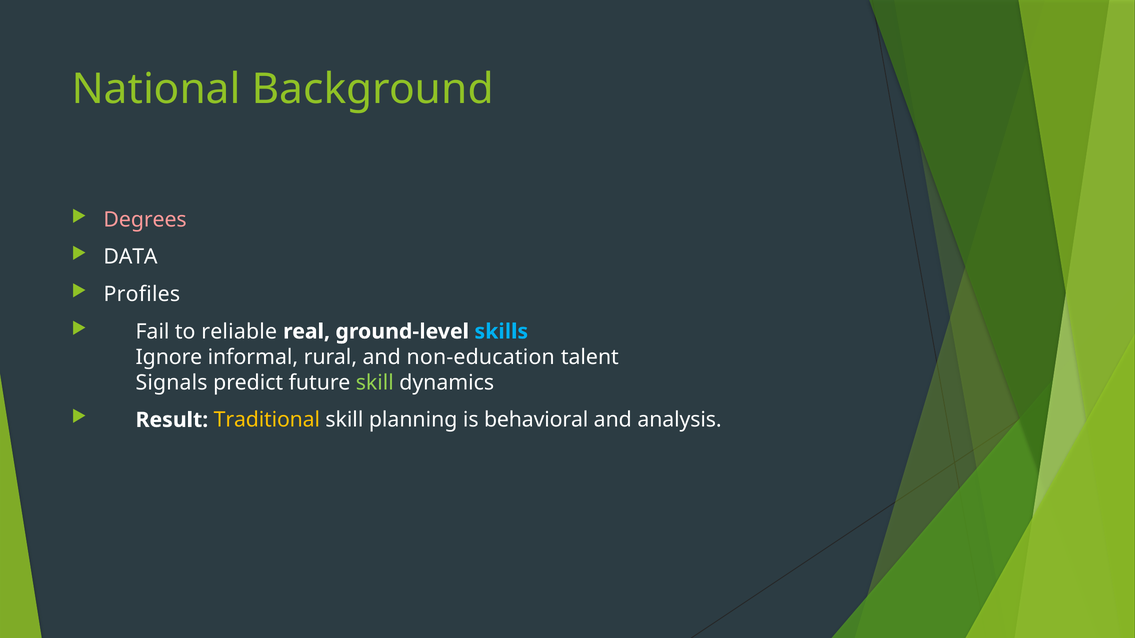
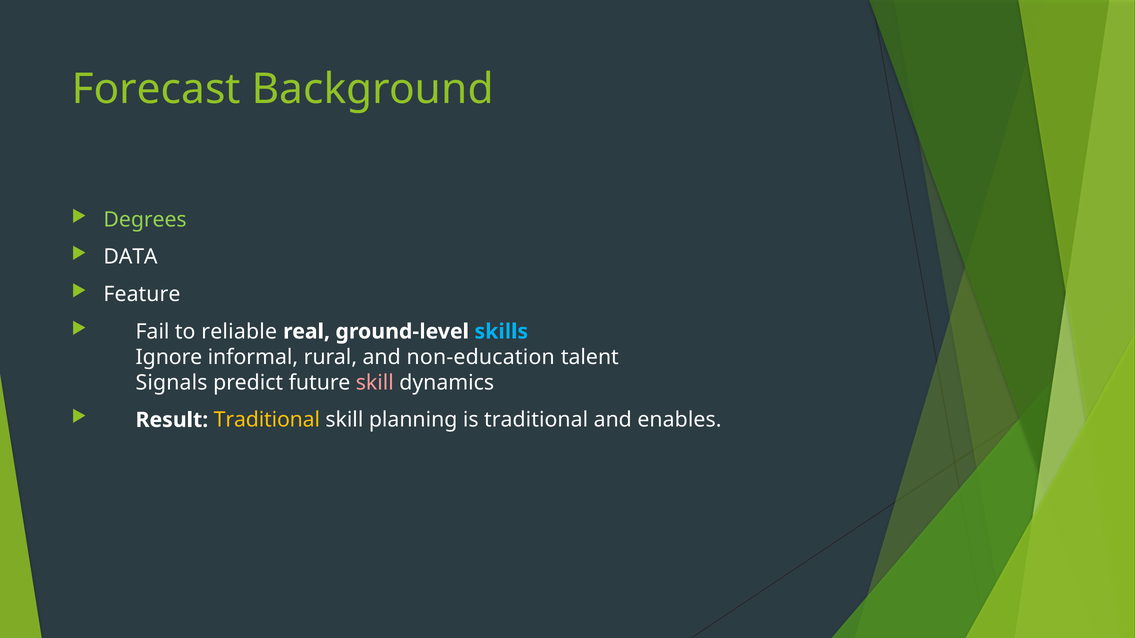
National: National -> Forecast
Degrees colour: pink -> light green
Profiles: Profiles -> Feature
skill at (375, 383) colour: light green -> pink
is behavioral: behavioral -> traditional
analysis: analysis -> enables
